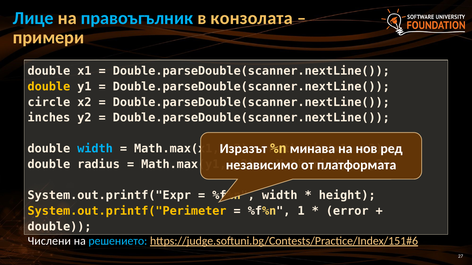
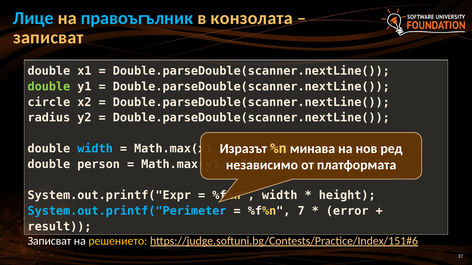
примери at (49, 38): примери -> записват
double at (49, 87) colour: yellow -> light green
inches: inches -> radius
radius: radius -> person
System.out.printf("Perimeter colour: yellow -> light blue
1: 1 -> 7
double at (60, 227): double -> result
Числени at (49, 241): Числени -> Записват
решението colour: light blue -> yellow
